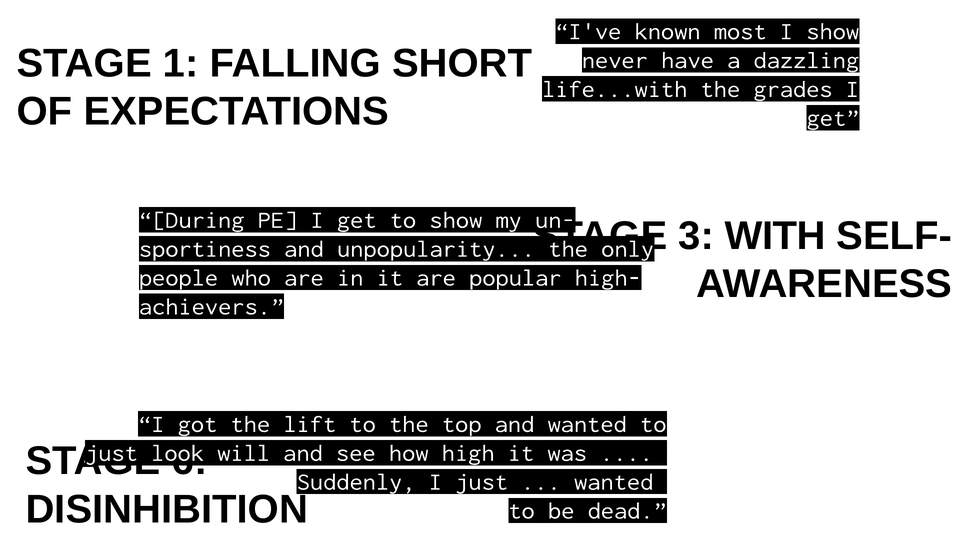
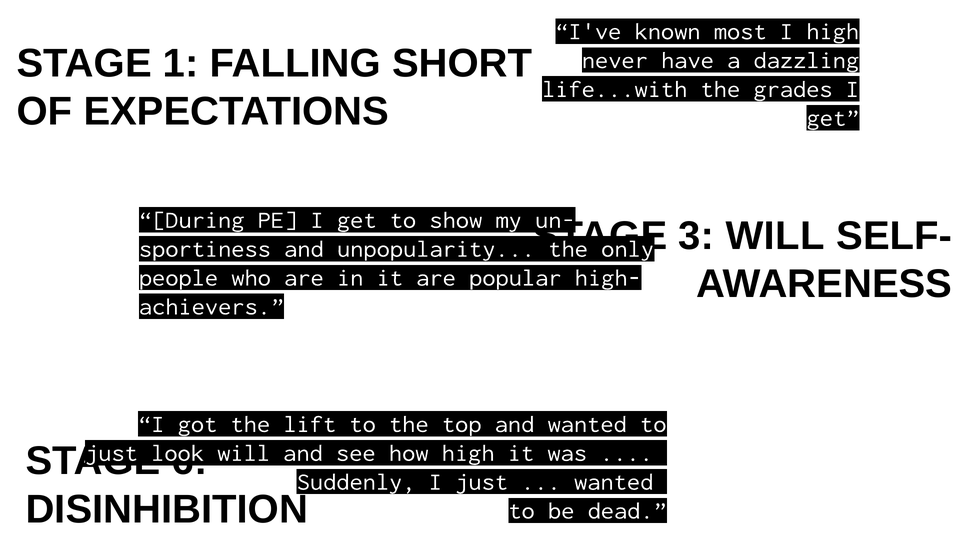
I show: show -> high
3 WITH: WITH -> WILL
